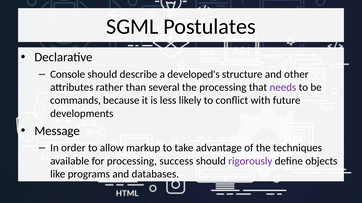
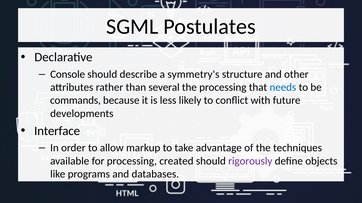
developed's: developed's -> symmetry's
needs colour: purple -> blue
Message: Message -> Interface
success: success -> created
